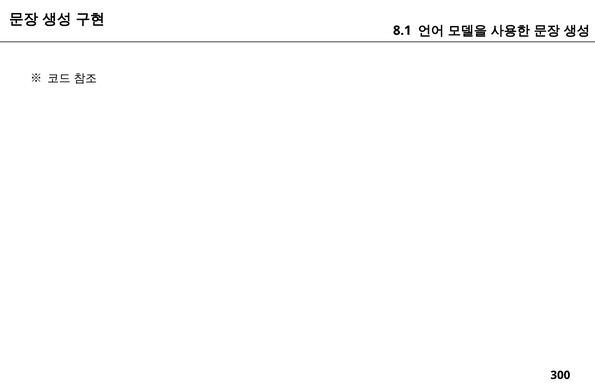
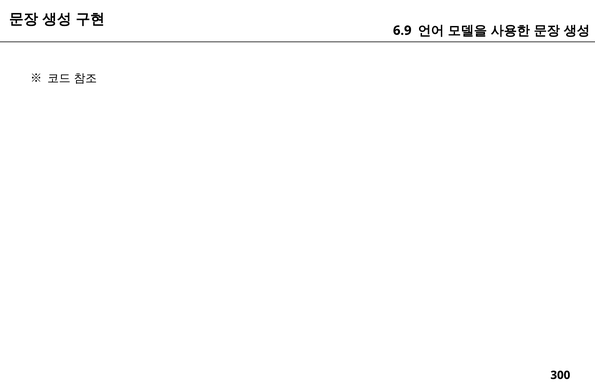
8.1: 8.1 -> 6.9
